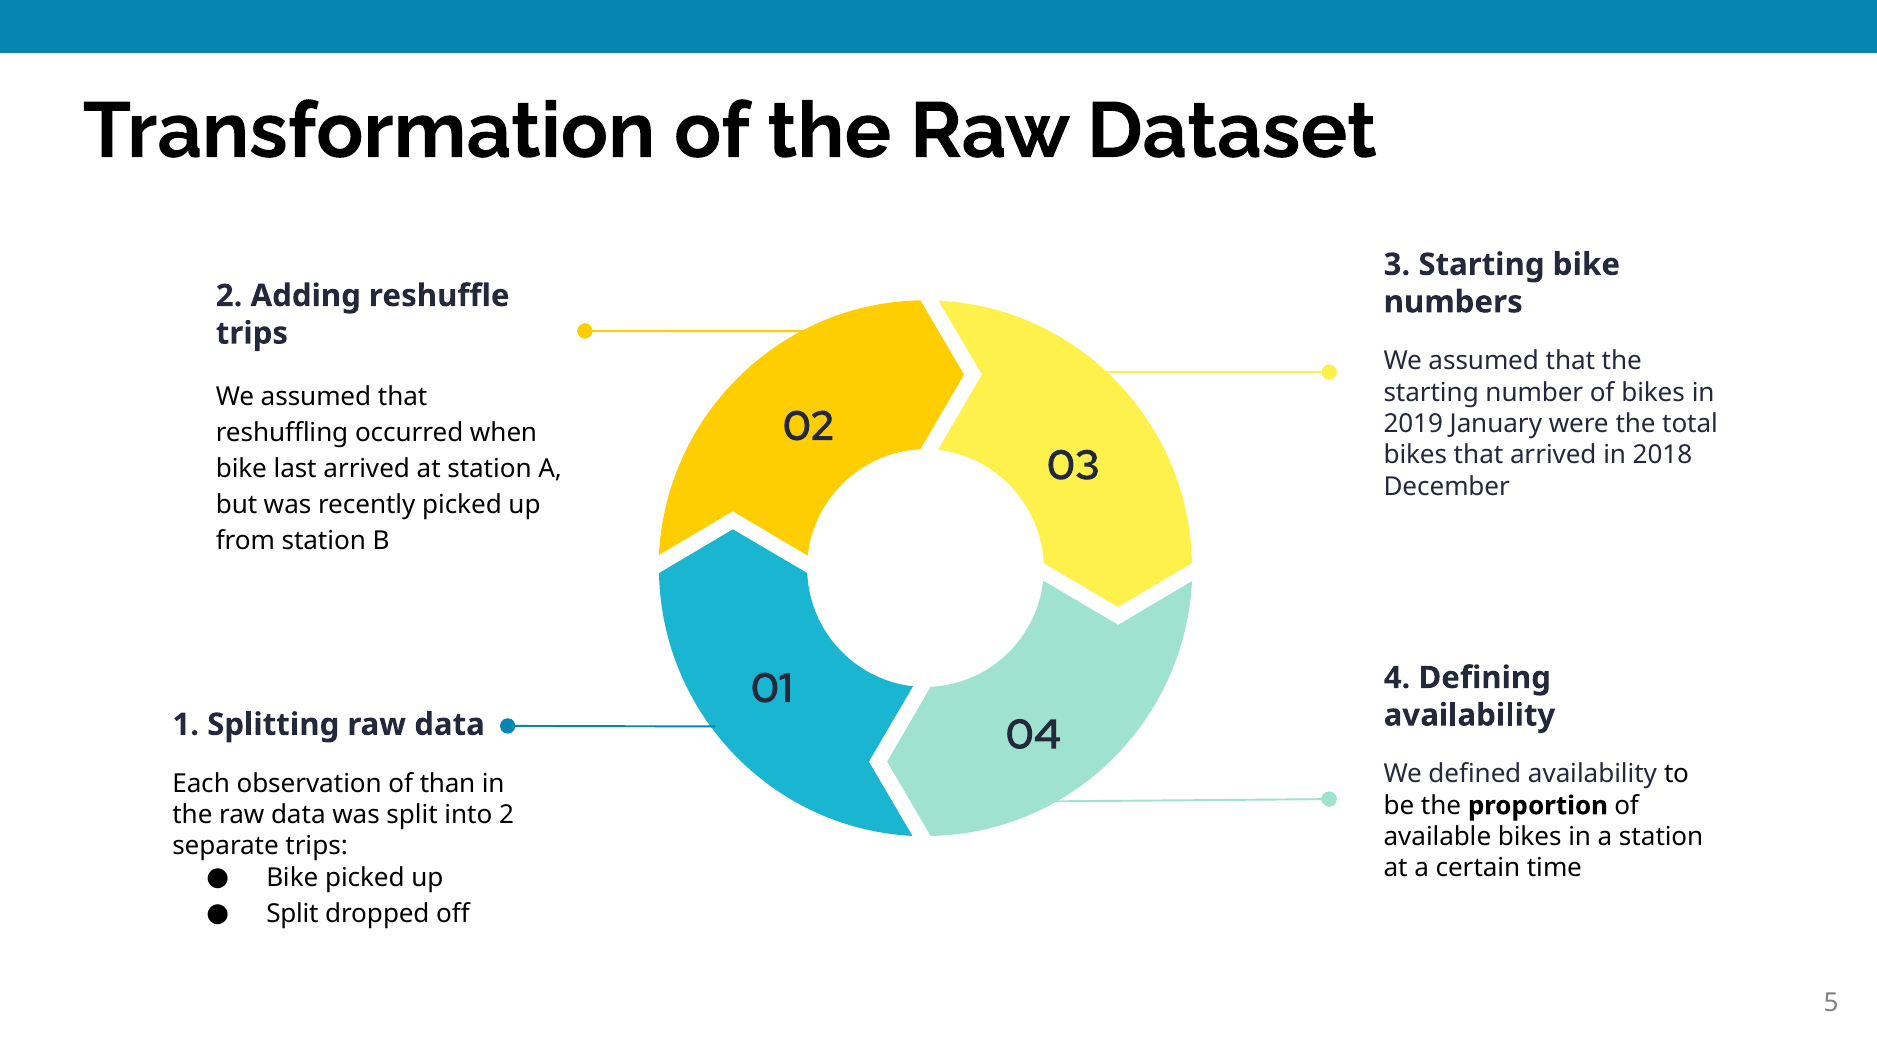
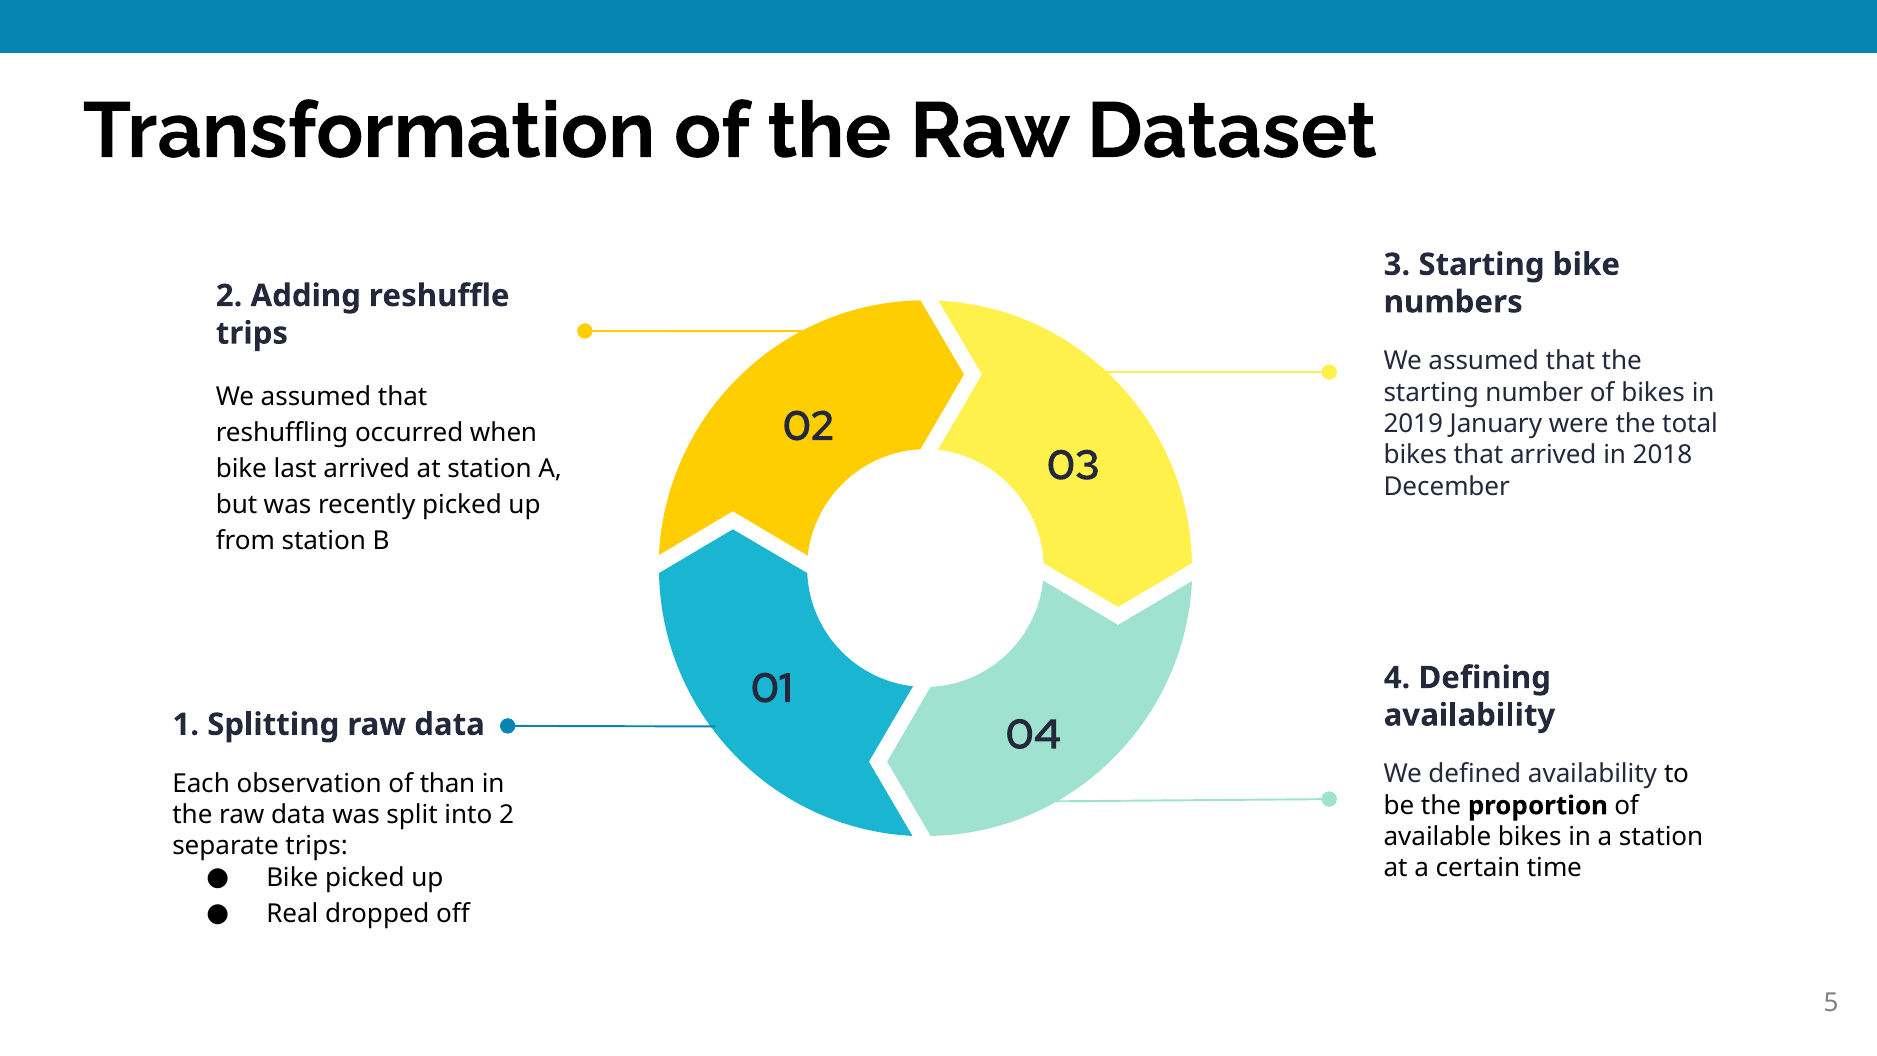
Split at (292, 914): Split -> Real
